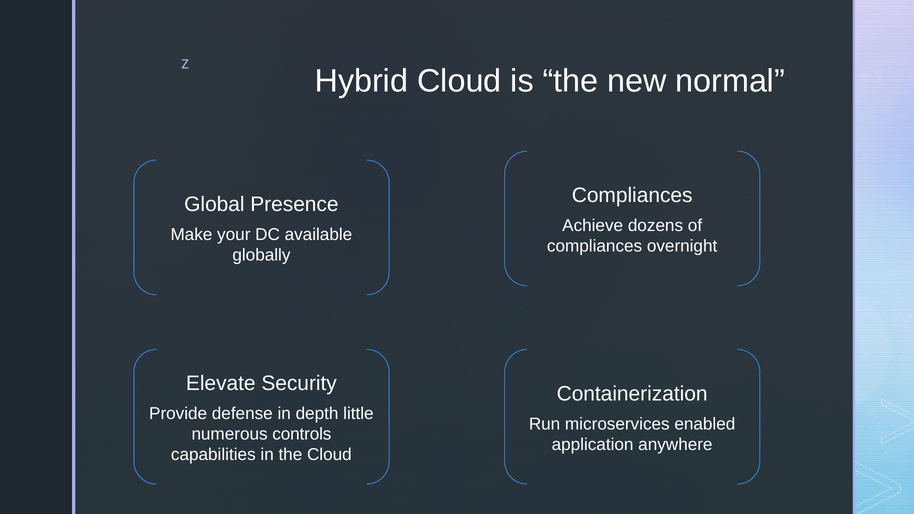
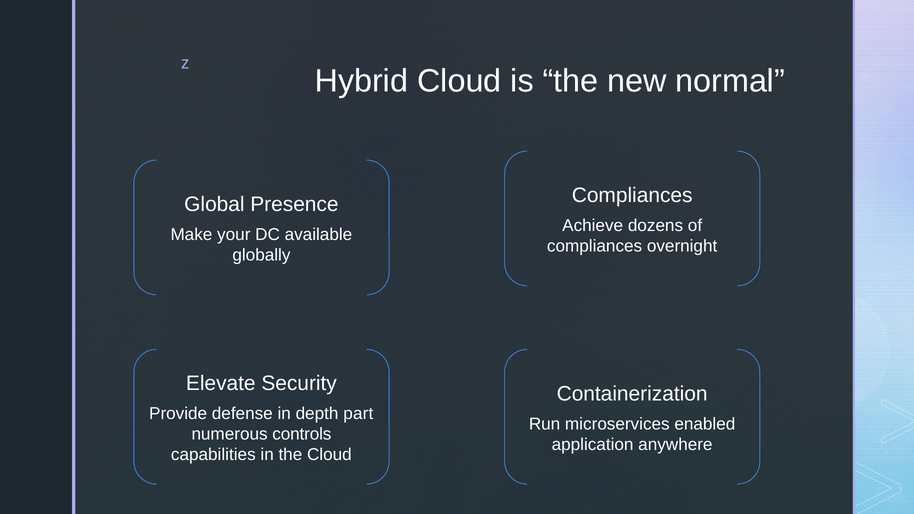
little: little -> part
